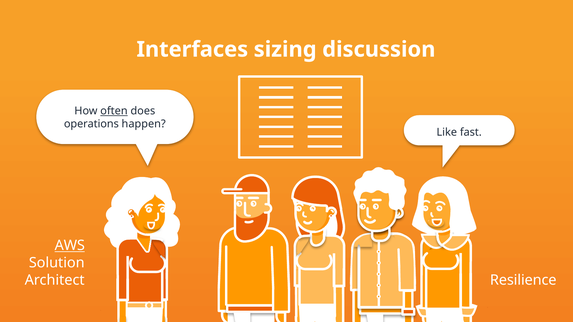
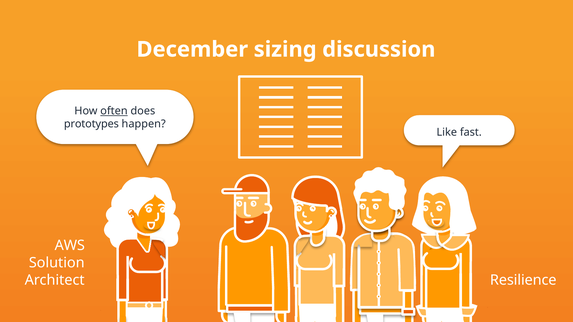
Interfaces: Interfaces -> December
operations: operations -> prototypes
AWS underline: present -> none
